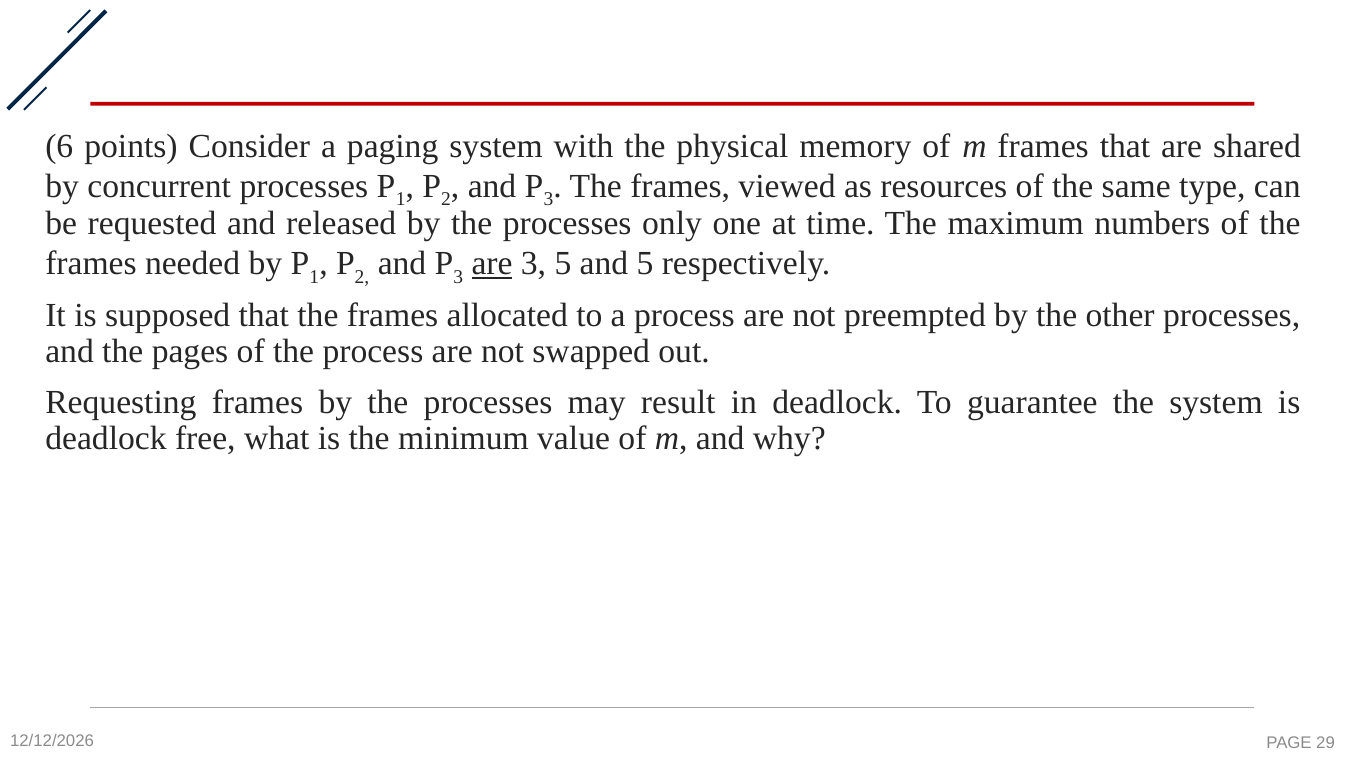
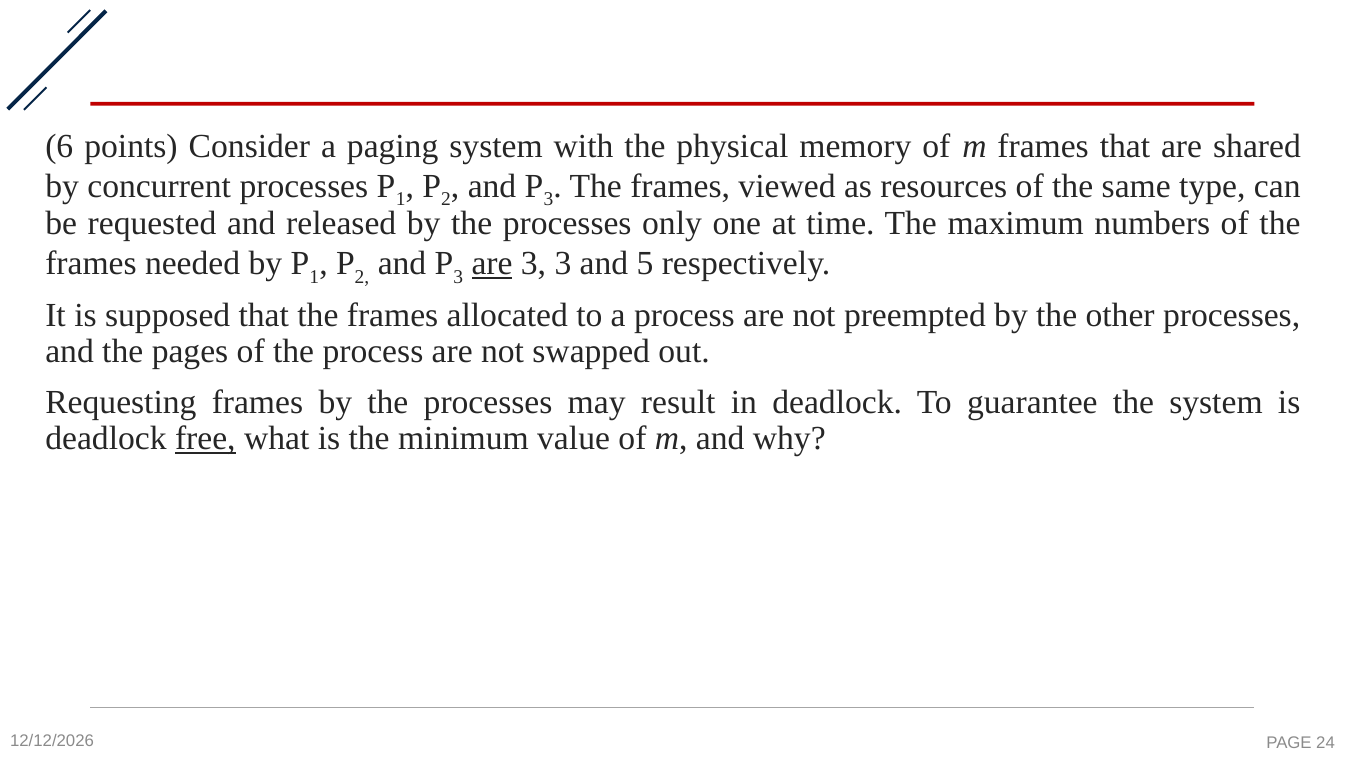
3 5: 5 -> 3
free underline: none -> present
29: 29 -> 24
